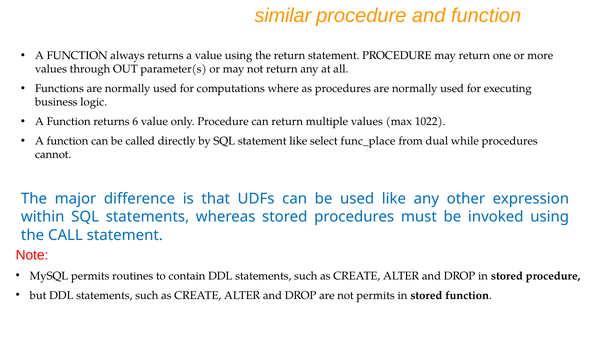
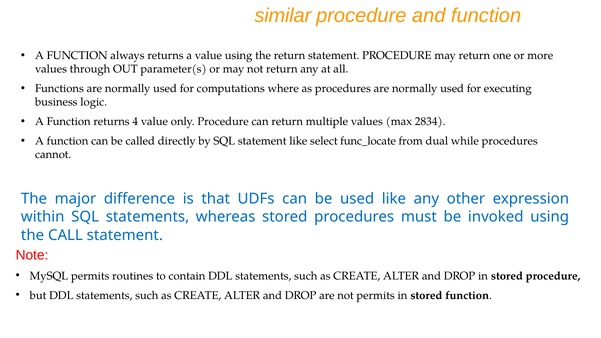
6: 6 -> 4
1022: 1022 -> 2834
func_place: func_place -> func_locate
